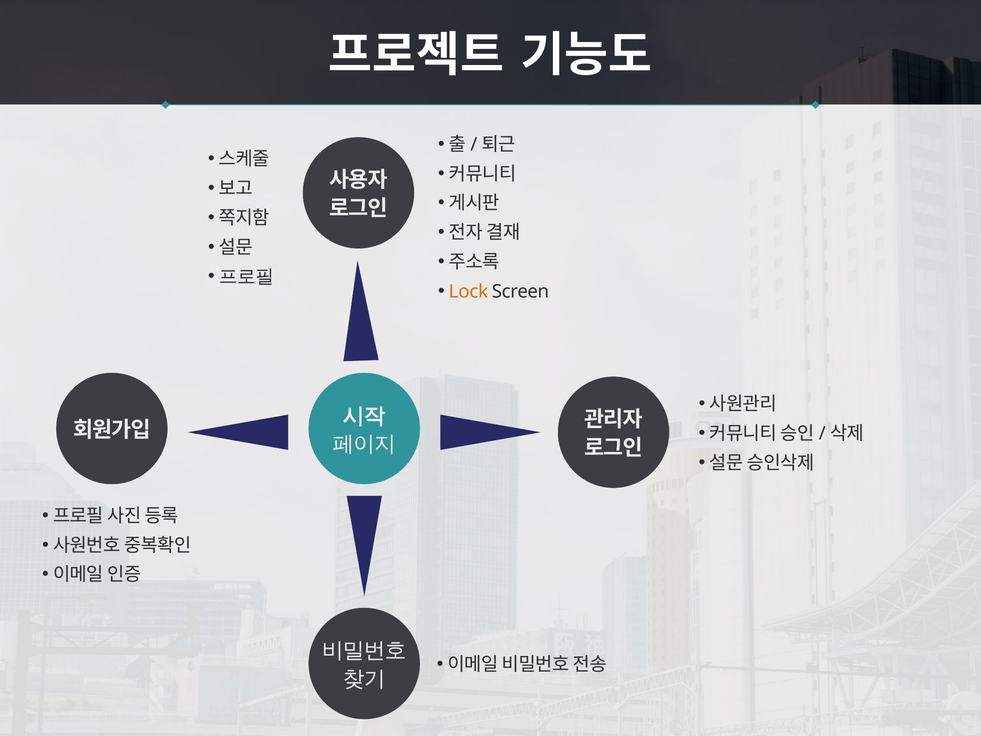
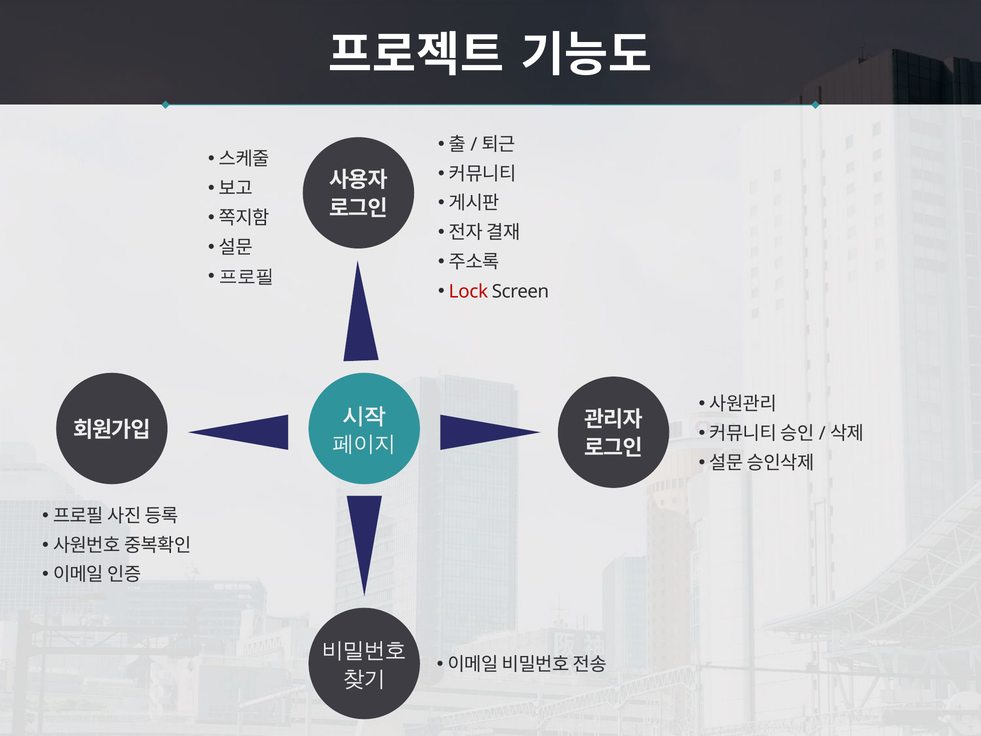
Lock colour: orange -> red
